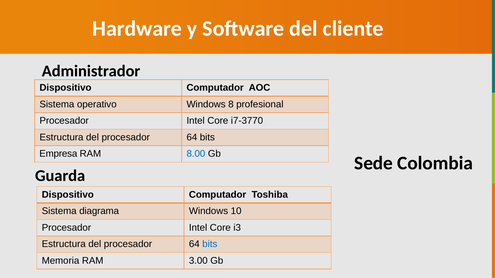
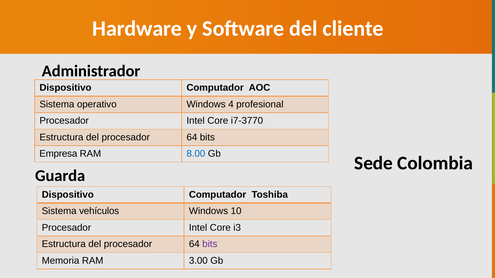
8: 8 -> 4
diagrama: diagrama -> vehículos
bits at (210, 244) colour: blue -> purple
